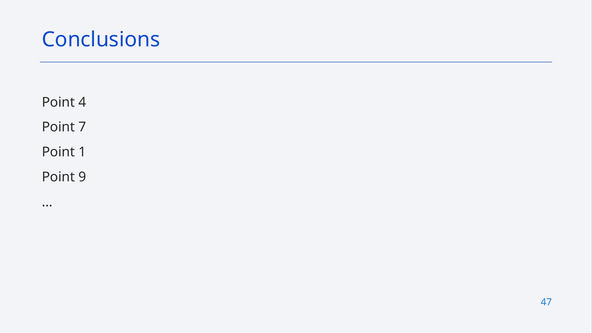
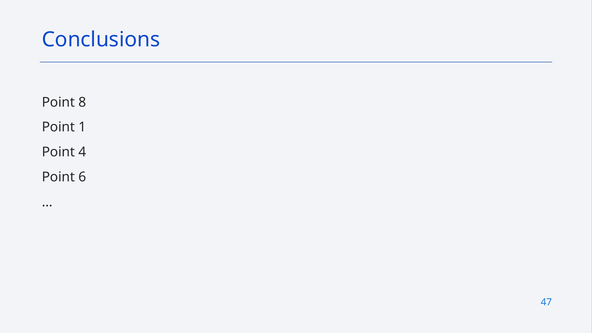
4: 4 -> 8
7: 7 -> 1
1: 1 -> 4
9: 9 -> 6
